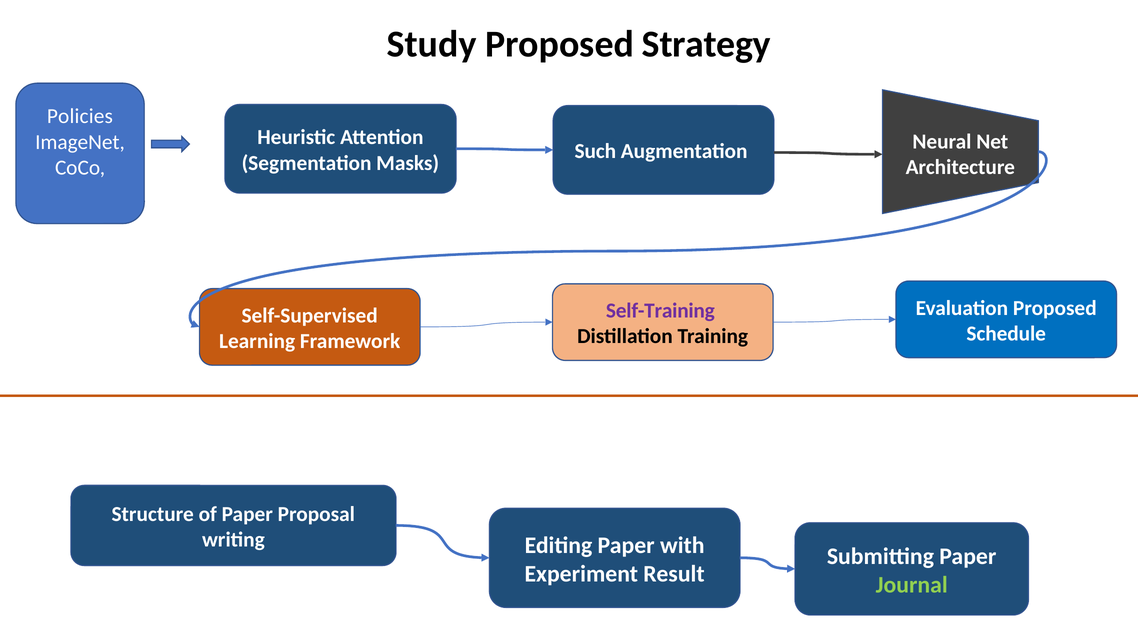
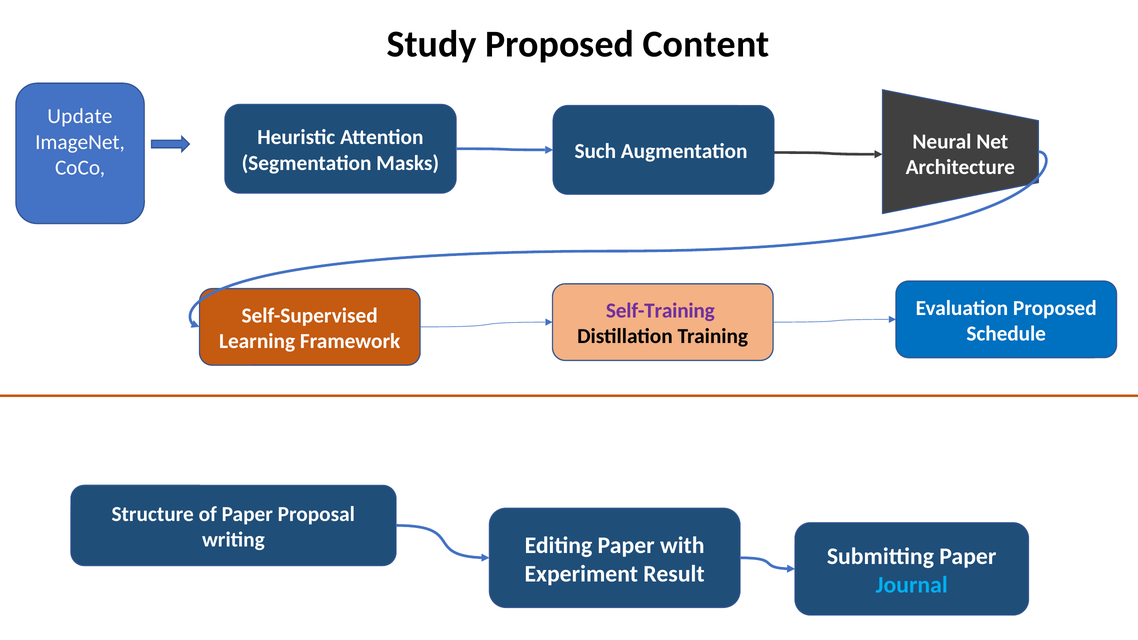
Strategy: Strategy -> Content
Policies: Policies -> Update
Journal colour: light green -> light blue
